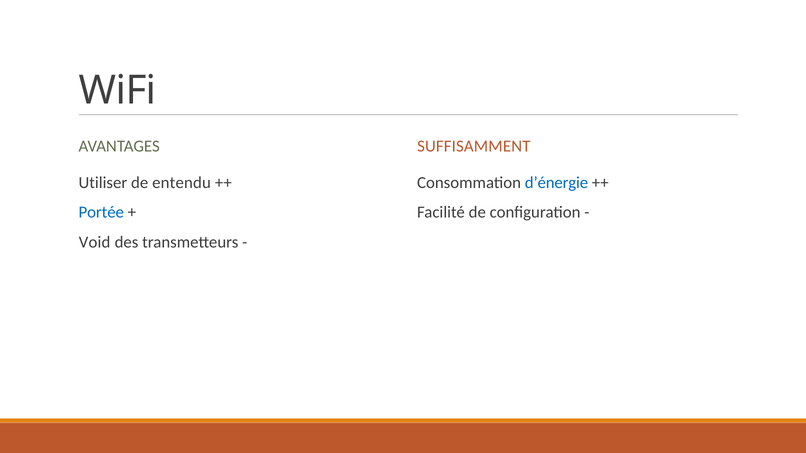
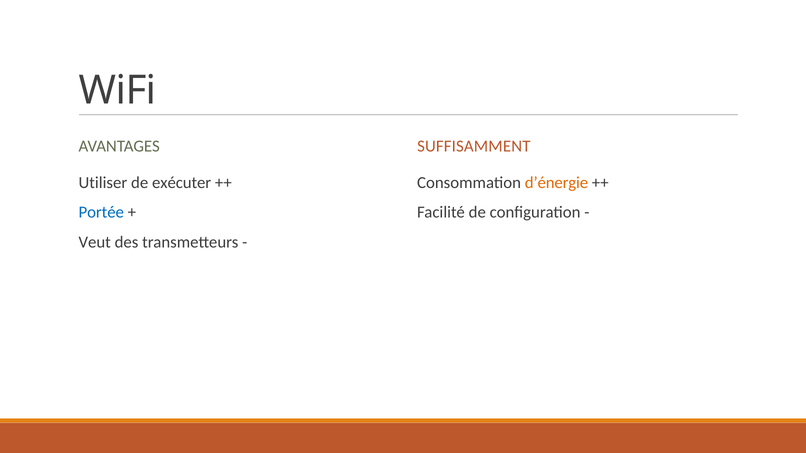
entendu: entendu -> exécuter
d’énergie colour: blue -> orange
Void: Void -> Veut
